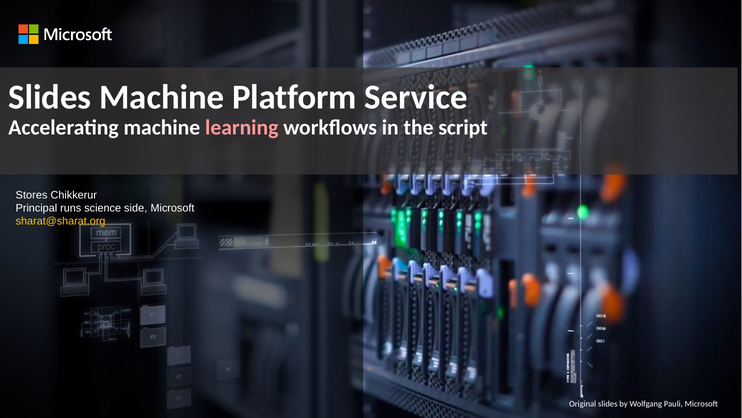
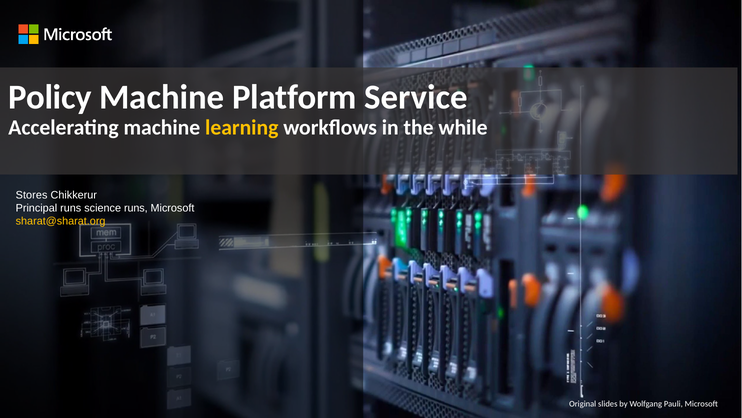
Slides at (50, 97): Slides -> Policy
learning colour: pink -> yellow
script: script -> while
science side: side -> runs
